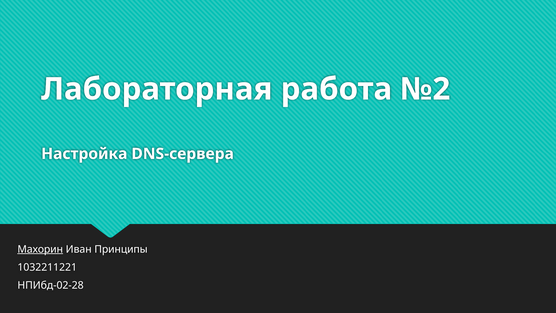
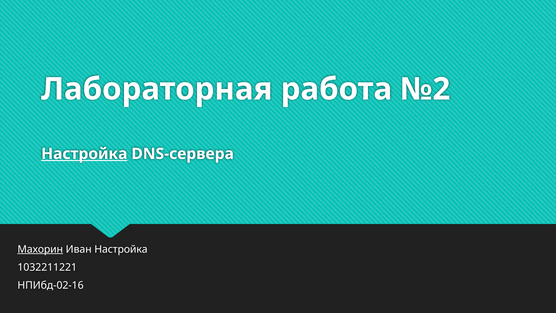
Настройка at (84, 154) underline: none -> present
Иван Принципы: Принципы -> Настройка
НПИбд-02-28: НПИбд-02-28 -> НПИбд-02-16
